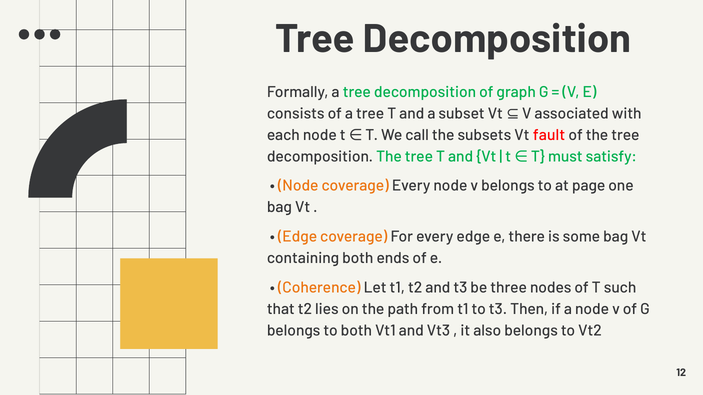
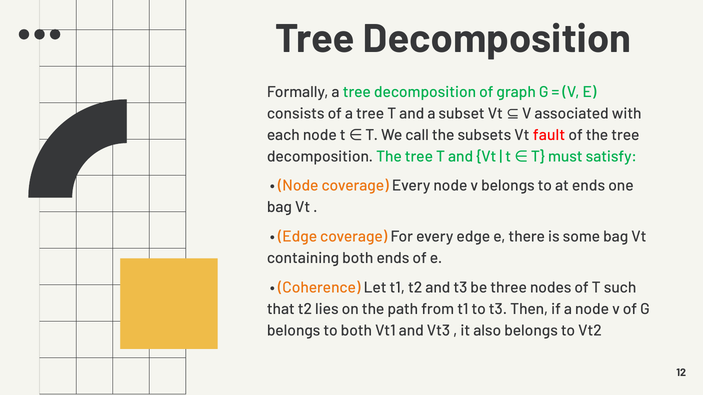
at page: page -> ends
